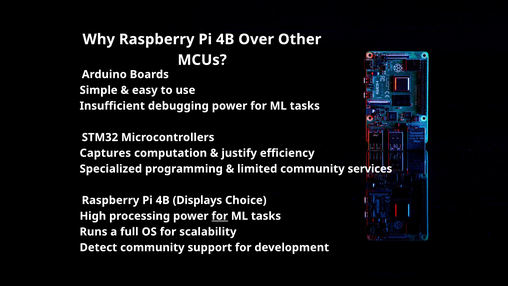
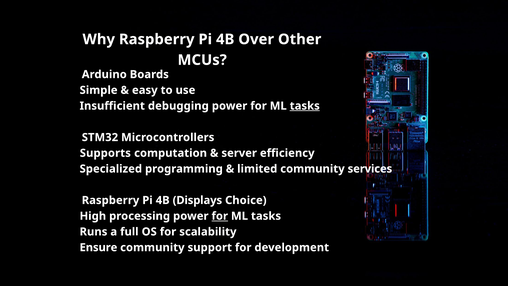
tasks at (305, 106) underline: none -> present
Captures: Captures -> Supports
justify: justify -> server
Detect: Detect -> Ensure
